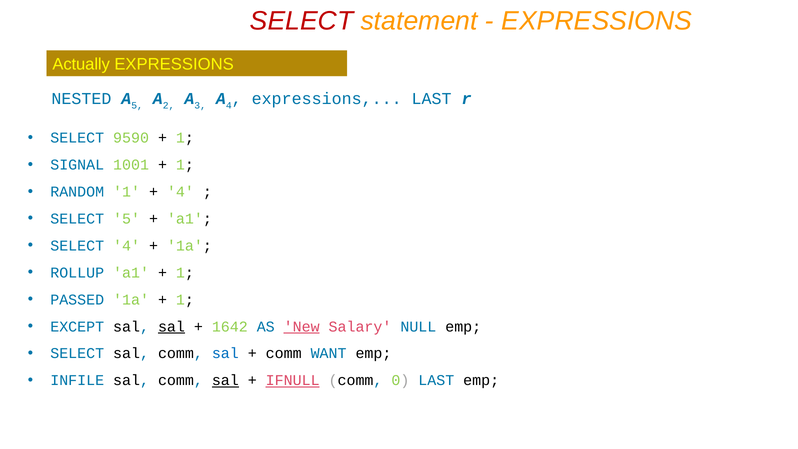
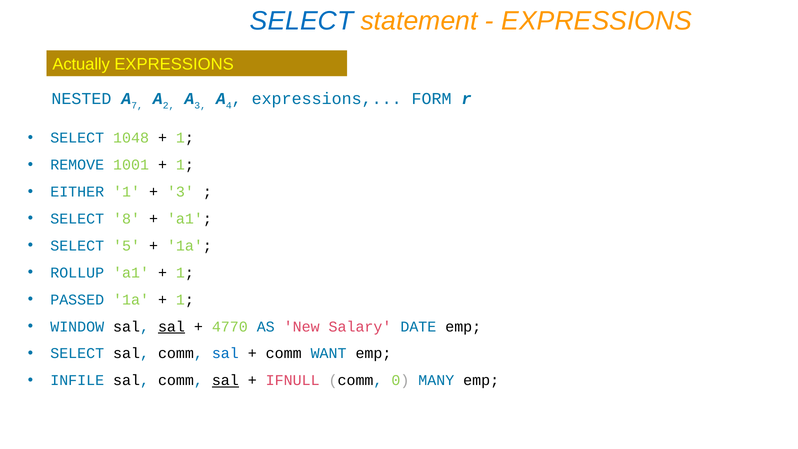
SELECT at (302, 21) colour: red -> blue
5 at (137, 105): 5 -> 7
expressions LAST: LAST -> FORM
9590: 9590 -> 1048
SIGNAL: SIGNAL -> REMOVE
RANDOM: RANDOM -> EITHER
4 at (180, 192): 4 -> 3
SELECT 5: 5 -> 8
SELECT 4: 4 -> 5
EXCEPT: EXCEPT -> WINDOW
1642: 1642 -> 4770
New underline: present -> none
NULL: NULL -> DATE
IFNULL underline: present -> none
0 LAST: LAST -> MANY
